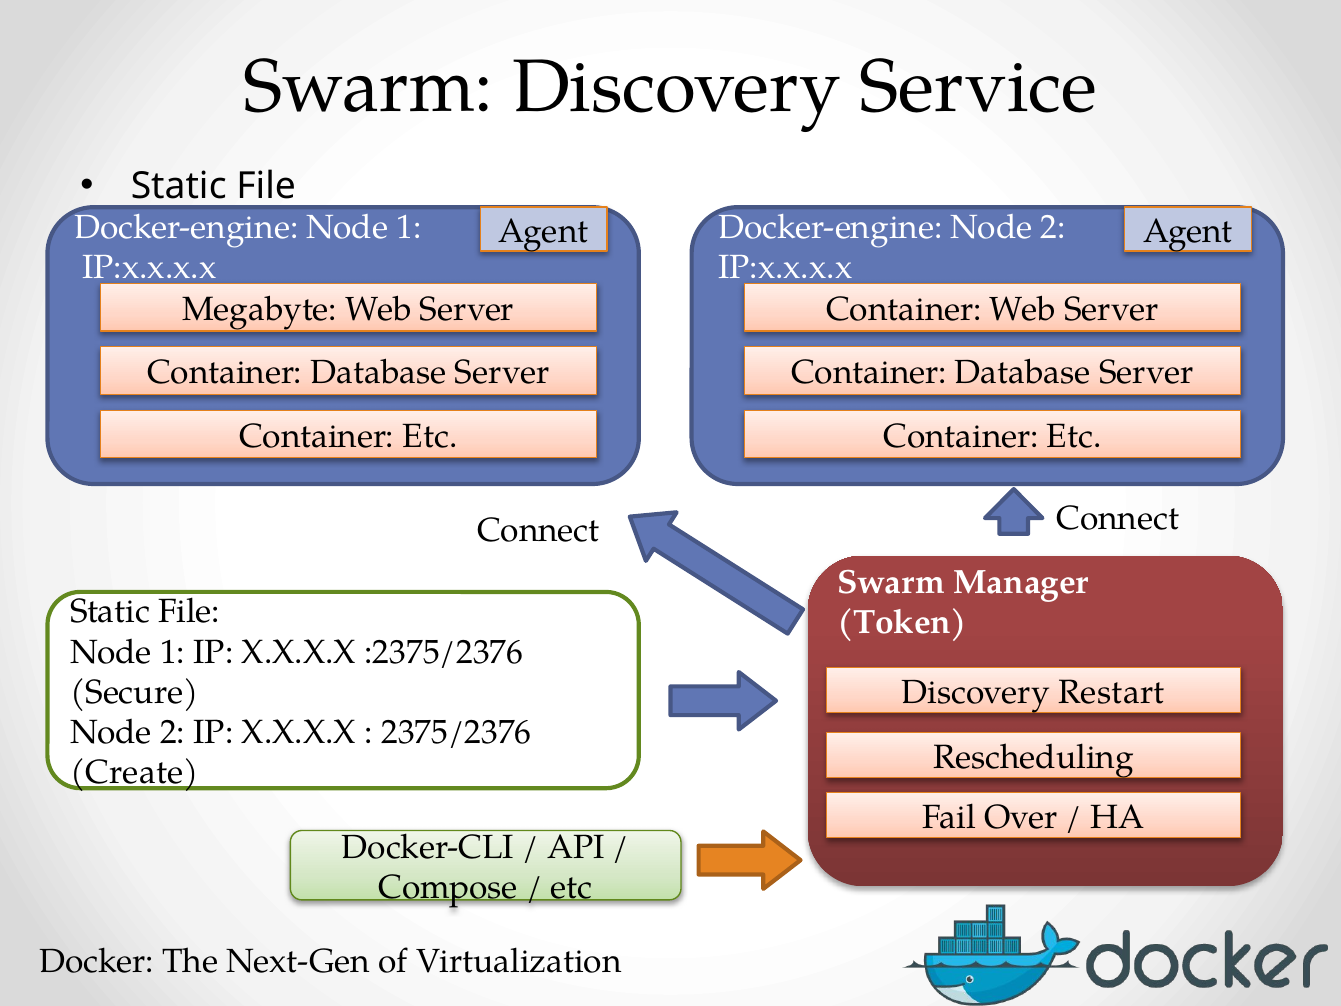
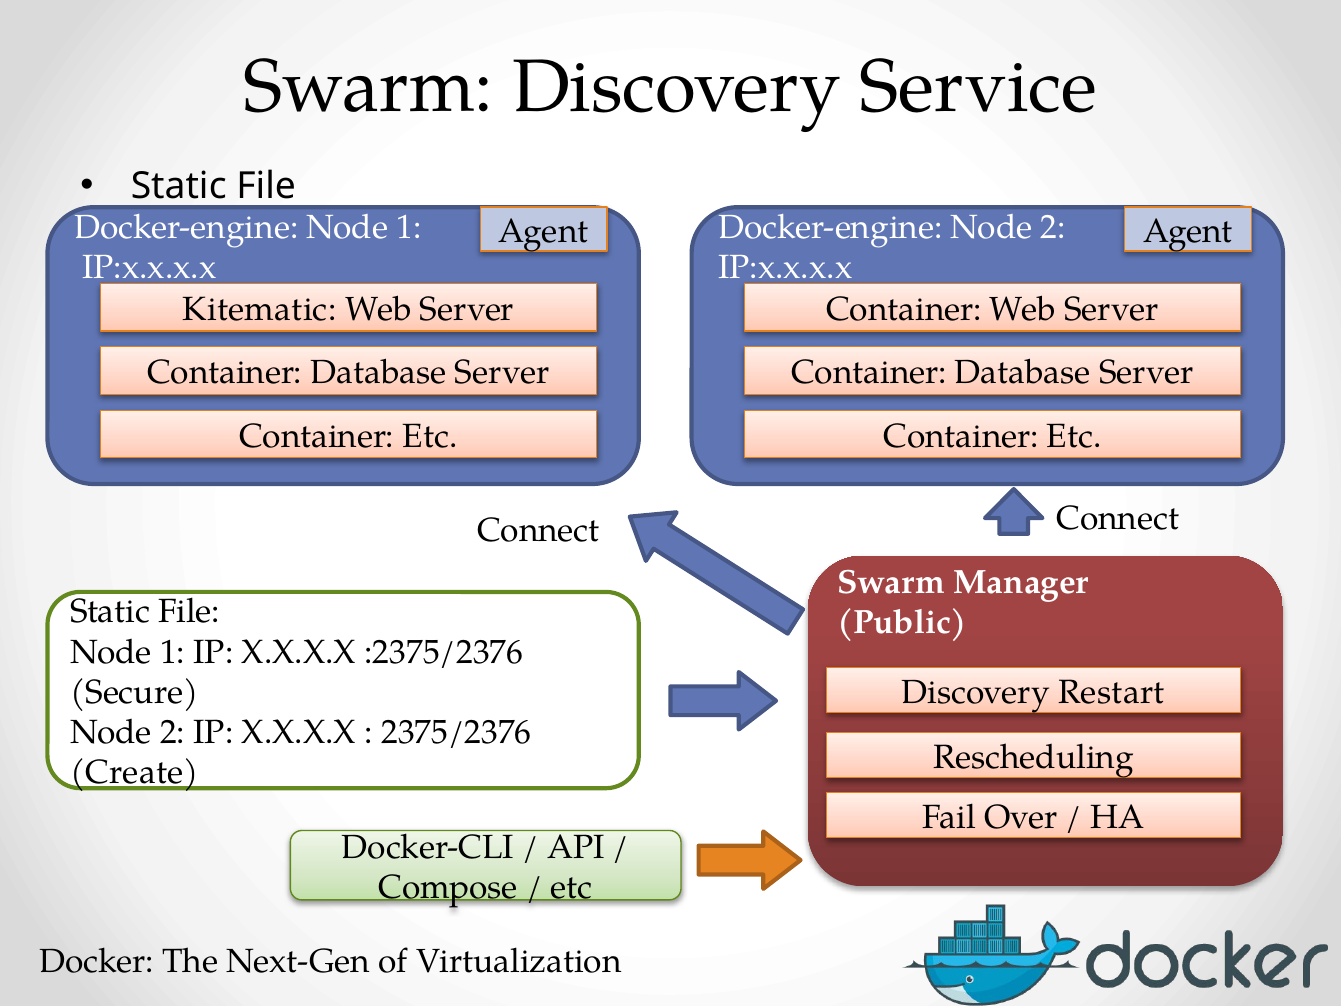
Megabyte: Megabyte -> Kitematic
Token: Token -> Public
